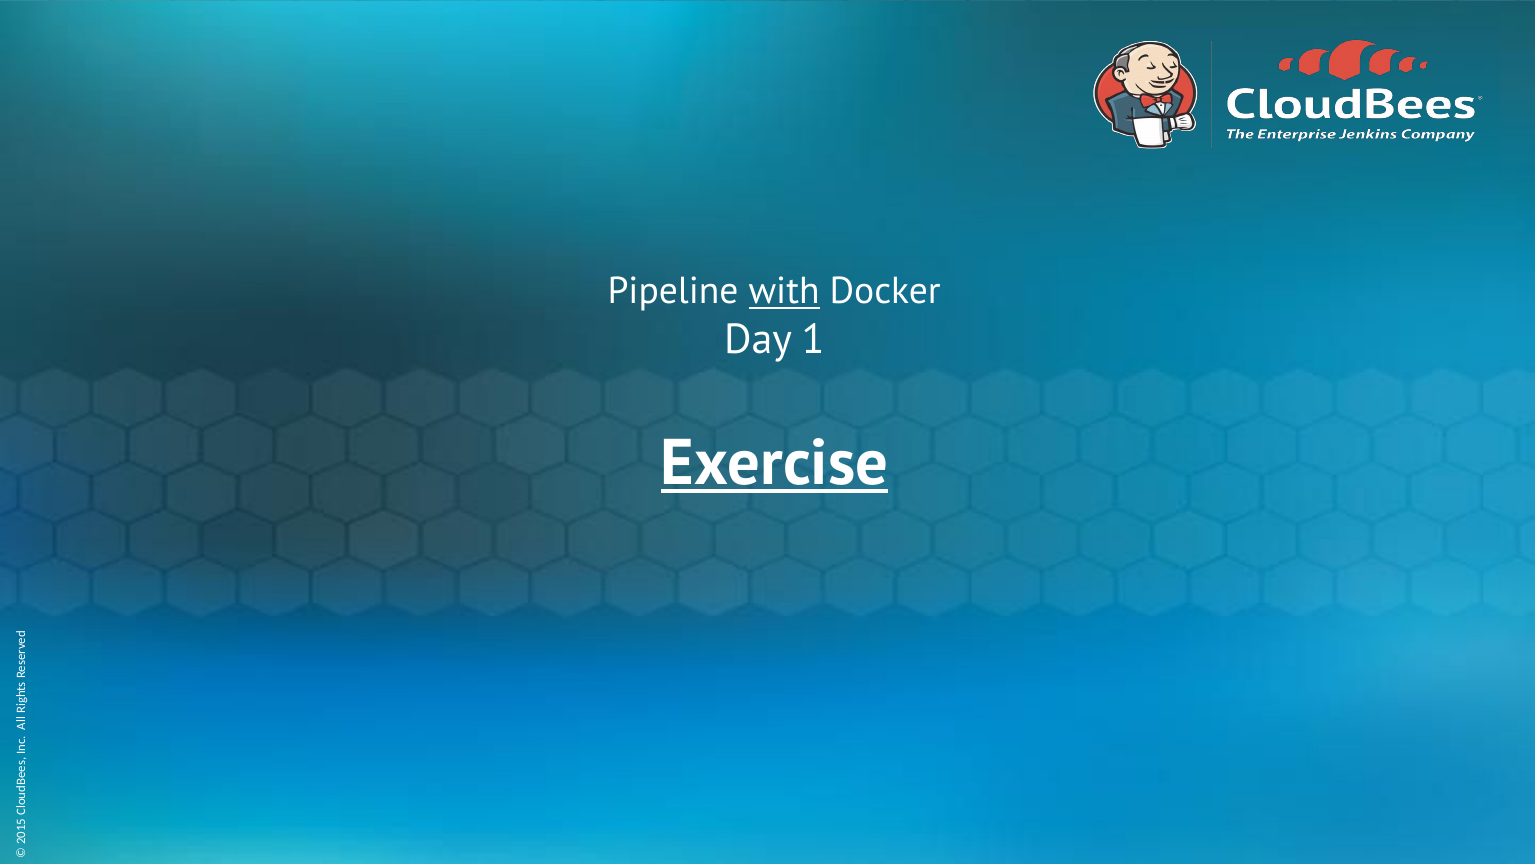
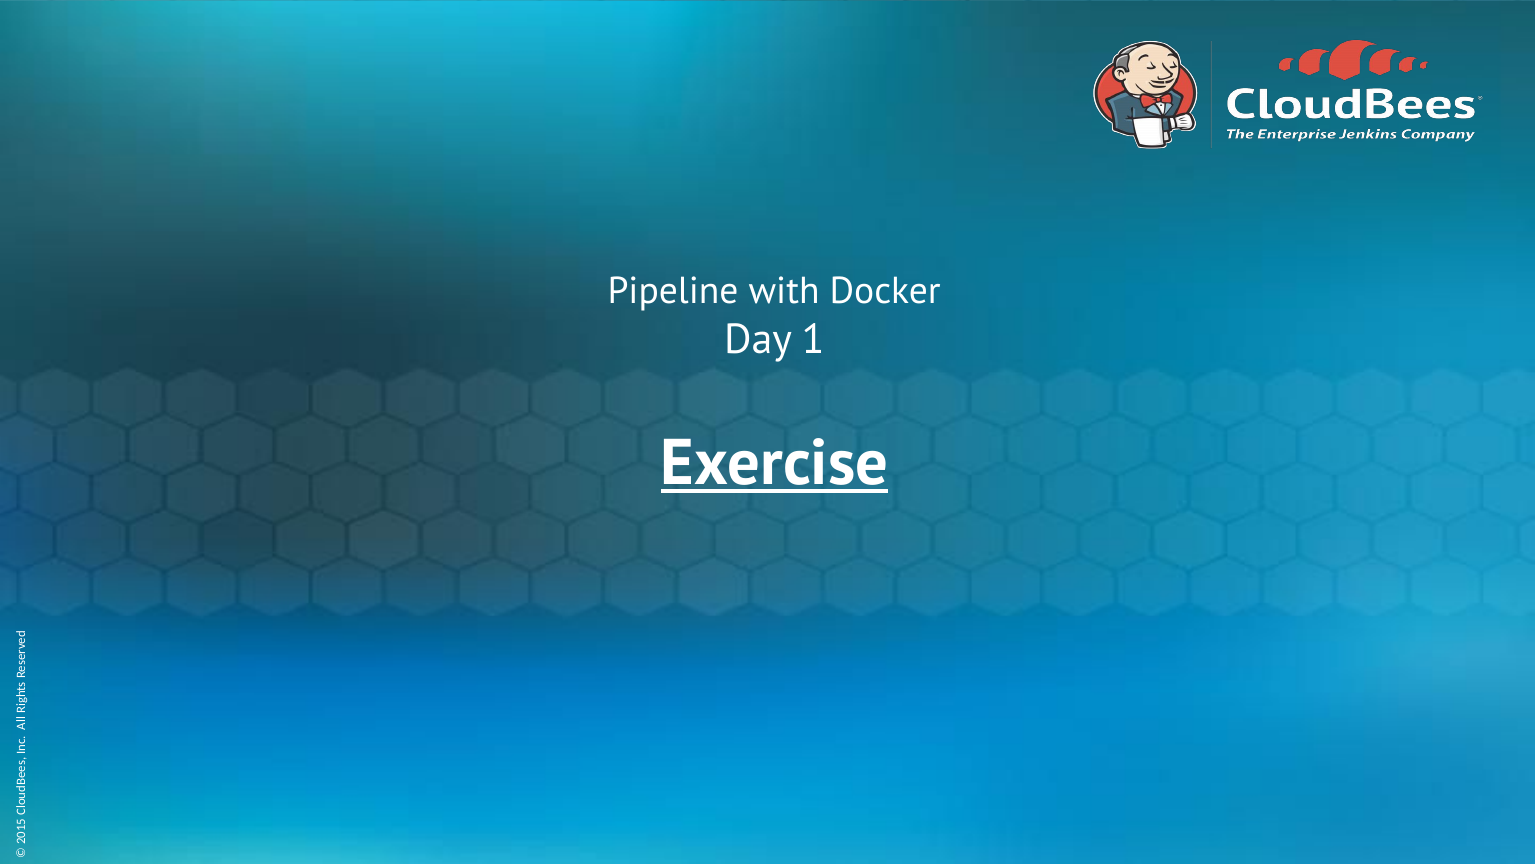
with underline: present -> none
